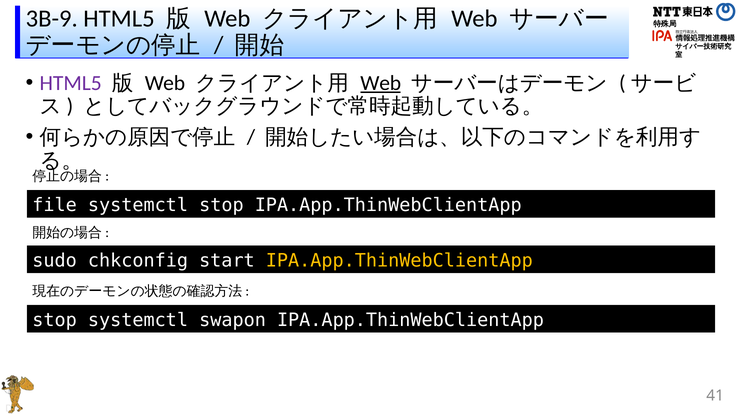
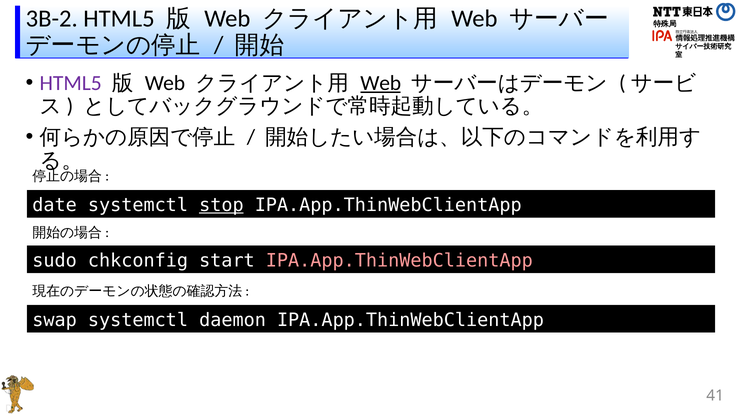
3B-9: 3B-9 -> 3B-2
file: file -> date
stop at (221, 206) underline: none -> present
IPA.App.ThinWebClientApp at (399, 261) colour: yellow -> pink
stop at (55, 321): stop -> swap
swapon: swapon -> daemon
